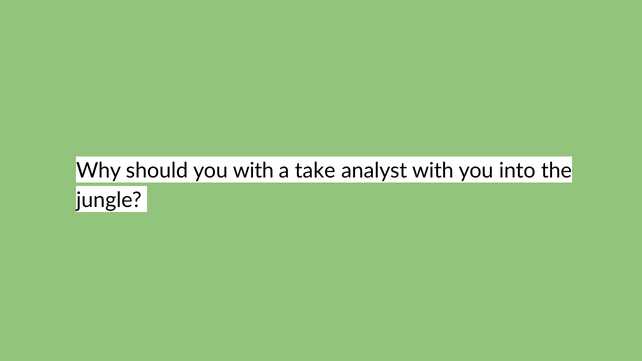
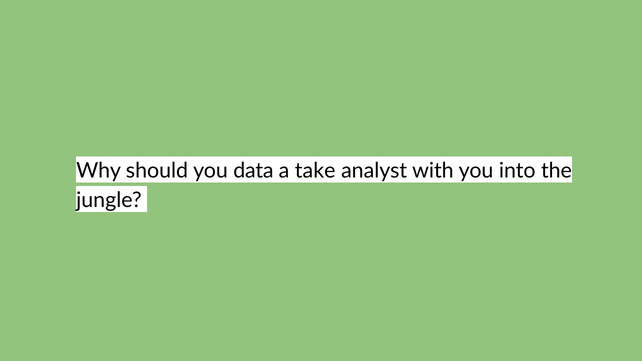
you with: with -> data
